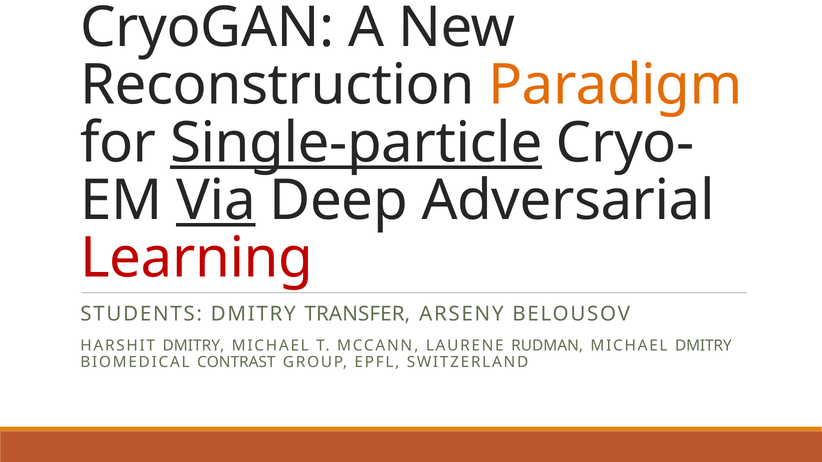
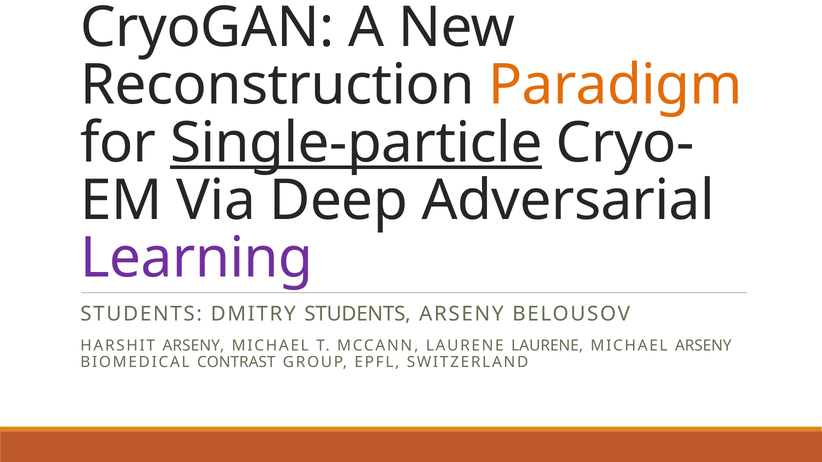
Via underline: present -> none
Learning colour: red -> purple
DMITRY TRANSFER: TRANSFER -> STUDENTS
HARSHIT DMITRY: DMITRY -> ARSENY
LAURENE RUDMAN: RUDMAN -> LAURENE
MICHAEL DMITRY: DMITRY -> ARSENY
